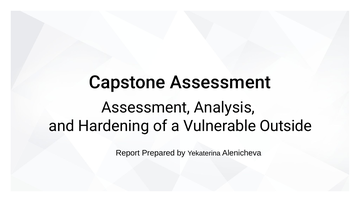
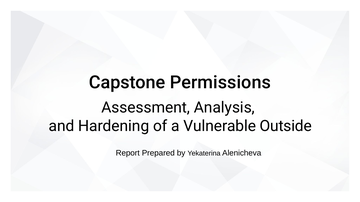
Capstone Assessment: Assessment -> Permissions
